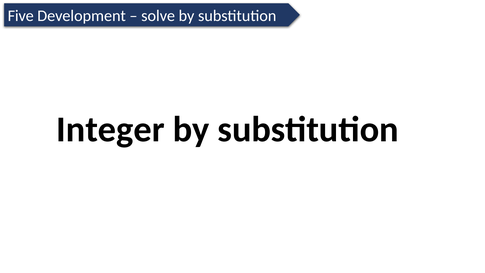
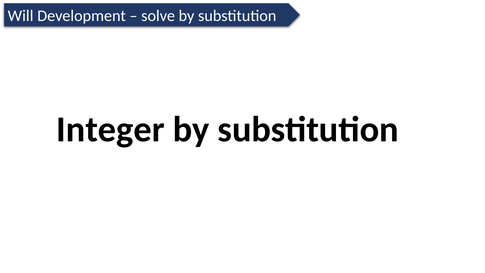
Five: Five -> Will
